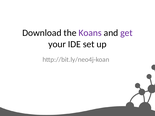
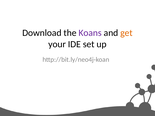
get colour: purple -> orange
